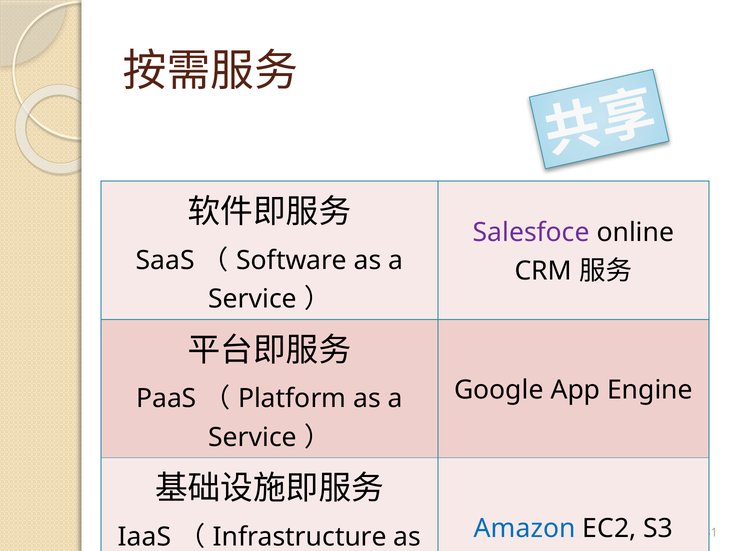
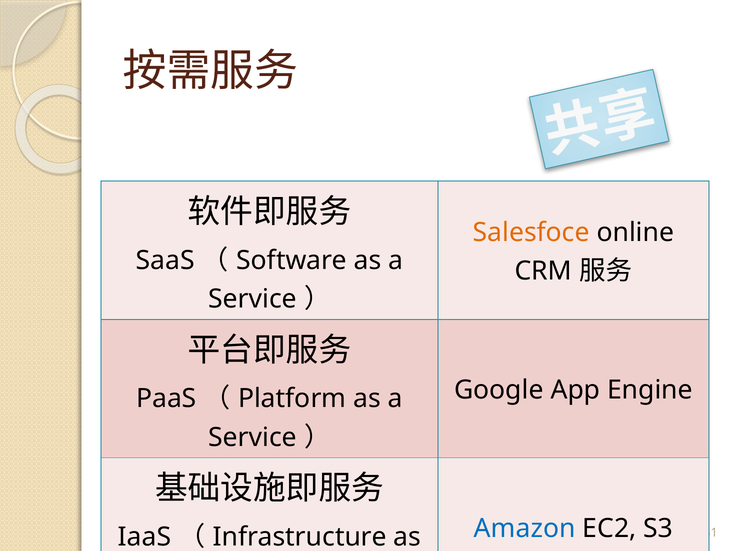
Salesfoce colour: purple -> orange
